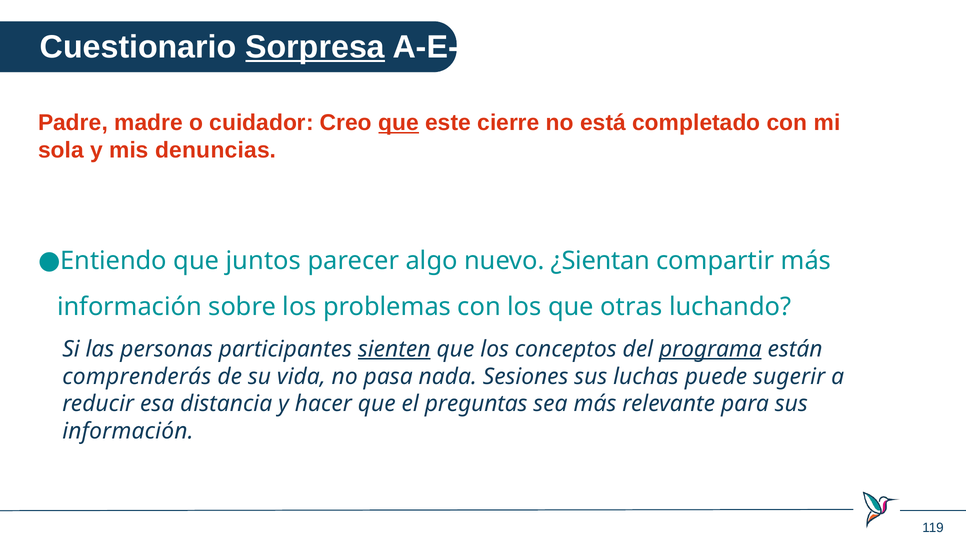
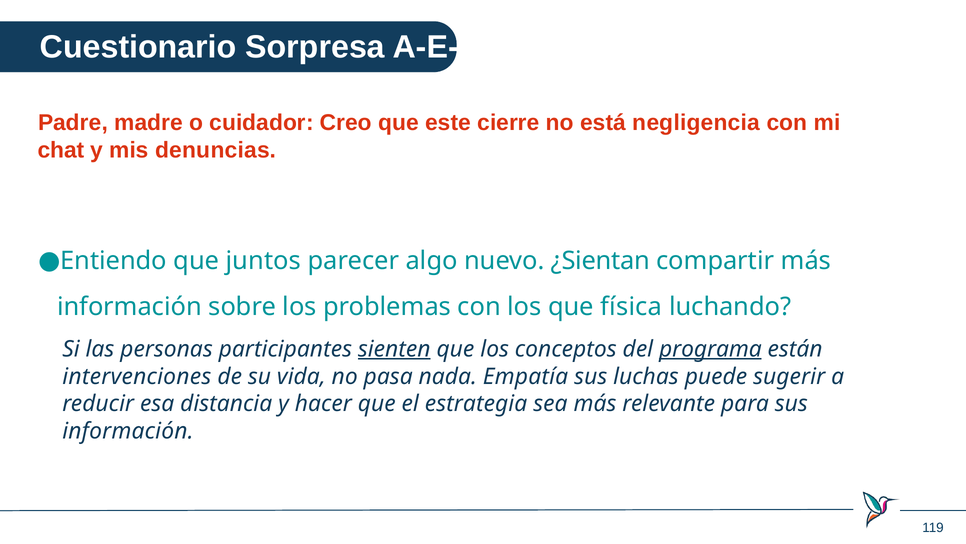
Sorpresa underline: present -> none
que at (399, 123) underline: present -> none
completado: completado -> negligencia
sola: sola -> chat
otras: otras -> física
comprenderás: comprenderás -> intervenciones
Sesiones: Sesiones -> Empatía
preguntas: preguntas -> estrategia
